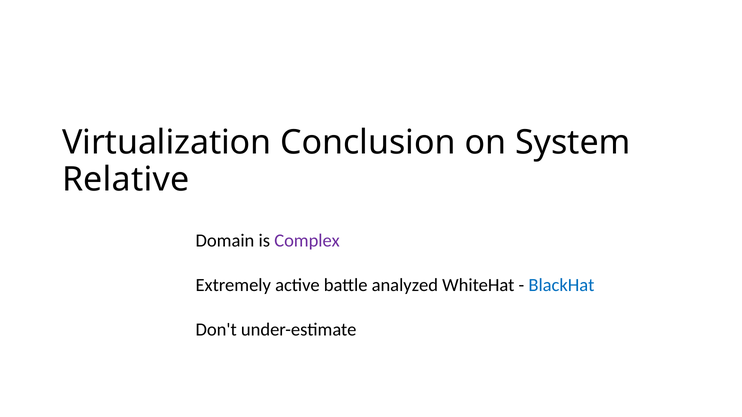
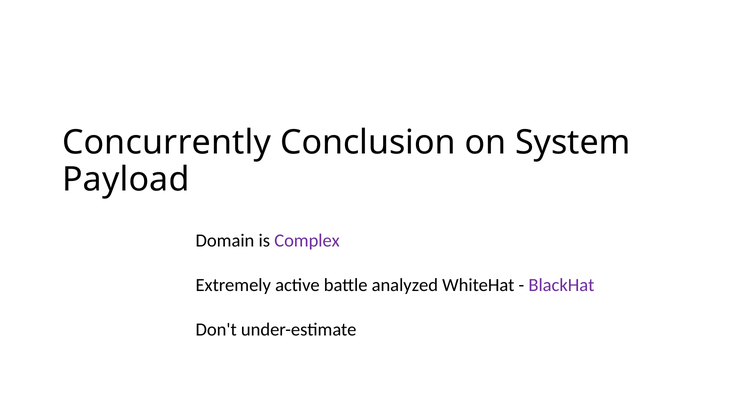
Virtualization: Virtualization -> Concurrently
Relative: Relative -> Payload
BlackHat colour: blue -> purple
